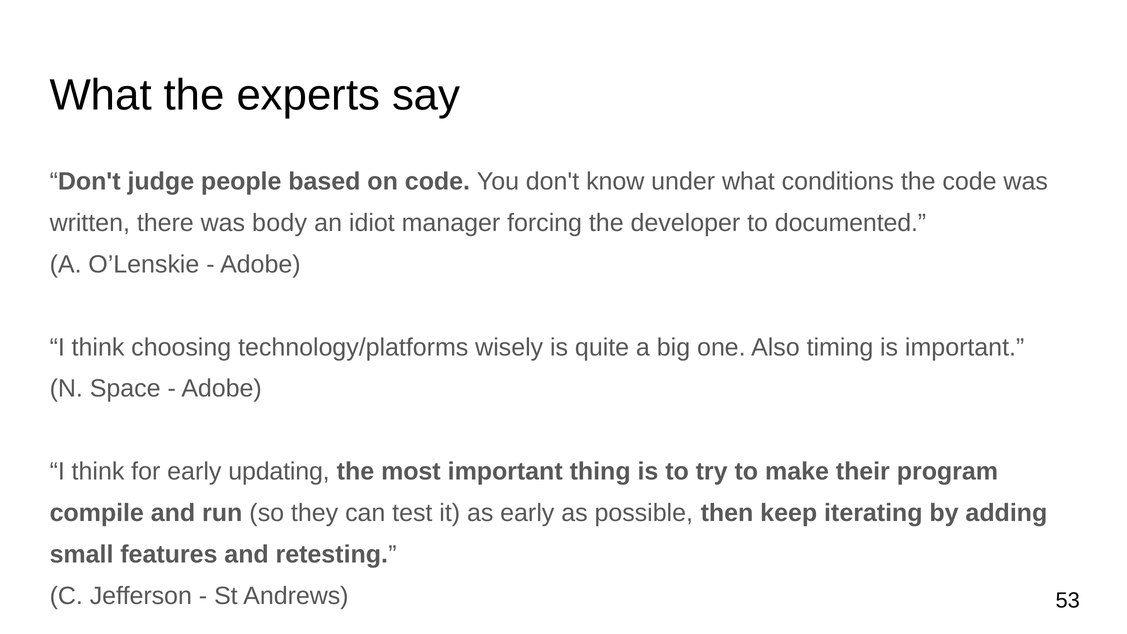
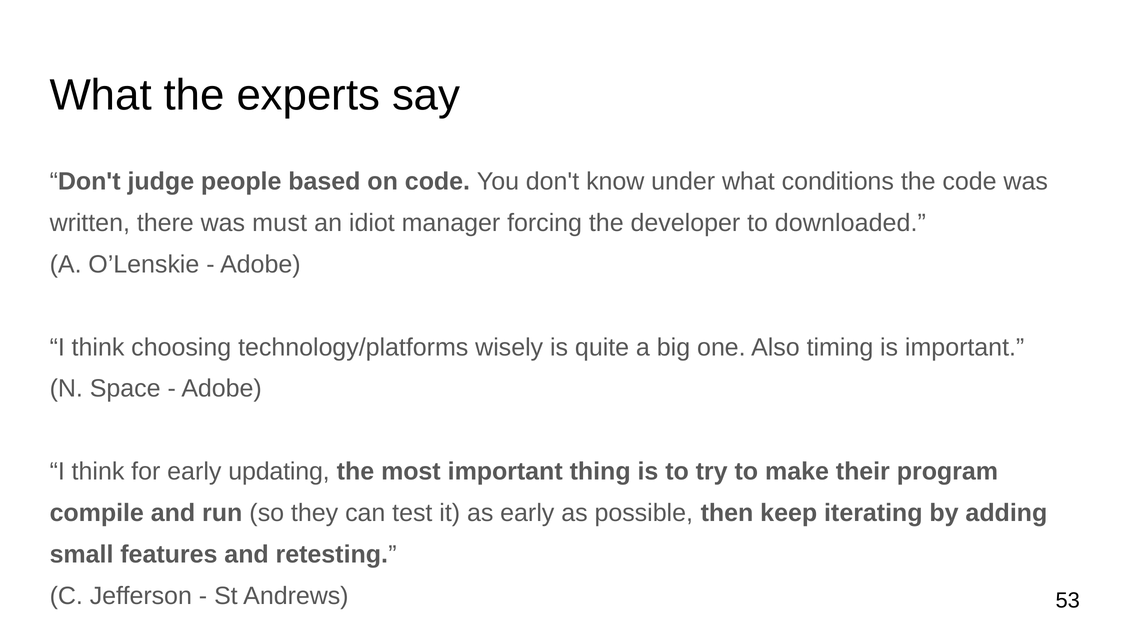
body: body -> must
documented: documented -> downloaded
